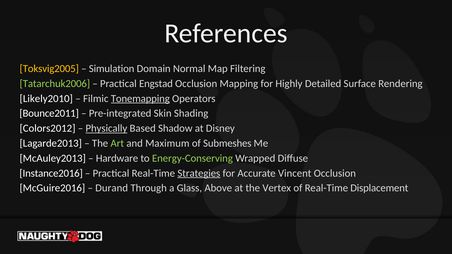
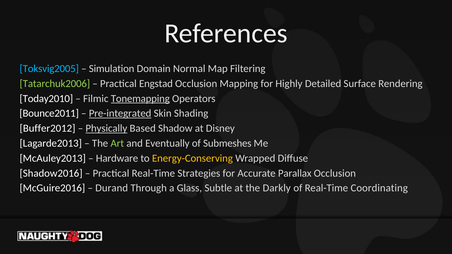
Toksvig2005 colour: yellow -> light blue
Likely2010: Likely2010 -> Today2010
Pre-integrated underline: none -> present
Colors2012: Colors2012 -> Buffer2012
Maximum: Maximum -> Eventually
Energy-Conserving colour: light green -> yellow
Instance2016: Instance2016 -> Shadow2016
Strategies underline: present -> none
Vincent: Vincent -> Parallax
Above: Above -> Subtle
Vertex: Vertex -> Darkly
Displacement: Displacement -> Coordinating
